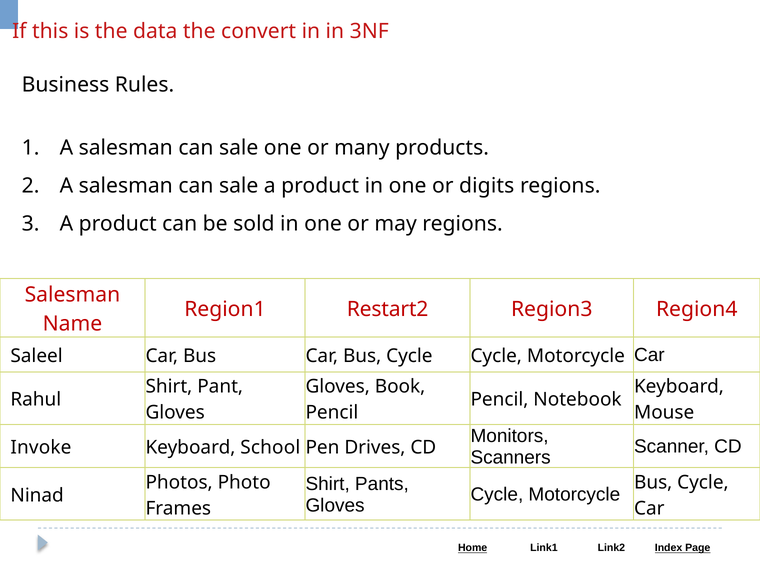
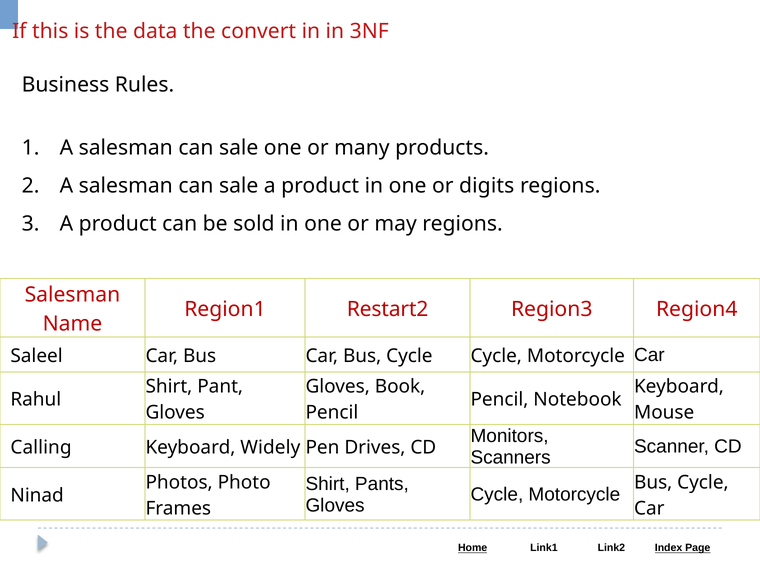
Invoke: Invoke -> Calling
School: School -> Widely
